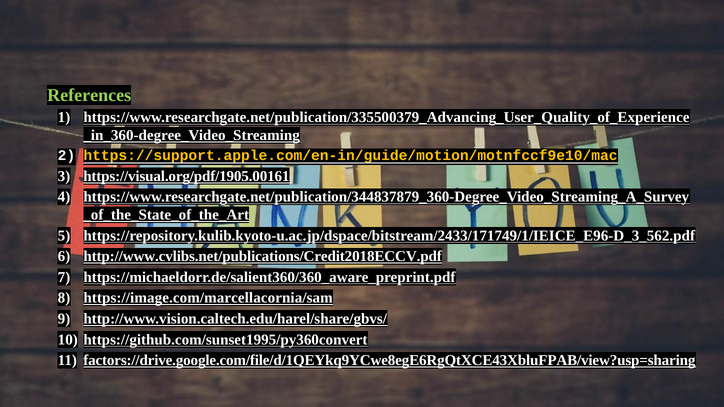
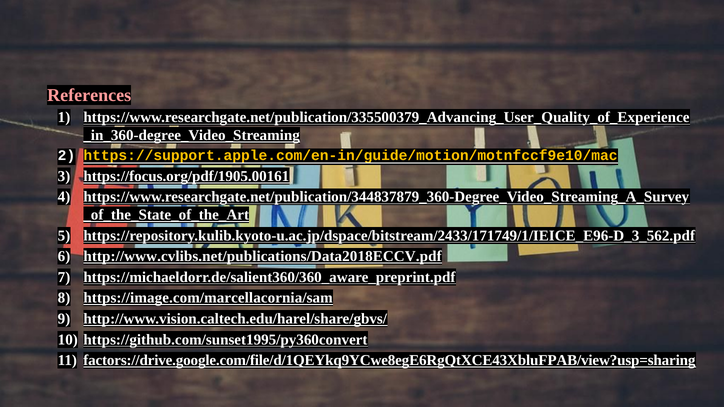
References colour: light green -> pink
https://visual.org/pdf/1905.00161: https://visual.org/pdf/1905.00161 -> https://focus.org/pdf/1905.00161
http://www.cvlibs.net/publications/Credit2018ECCV.pdf: http://www.cvlibs.net/publications/Credit2018ECCV.pdf -> http://www.cvlibs.net/publications/Data2018ECCV.pdf
